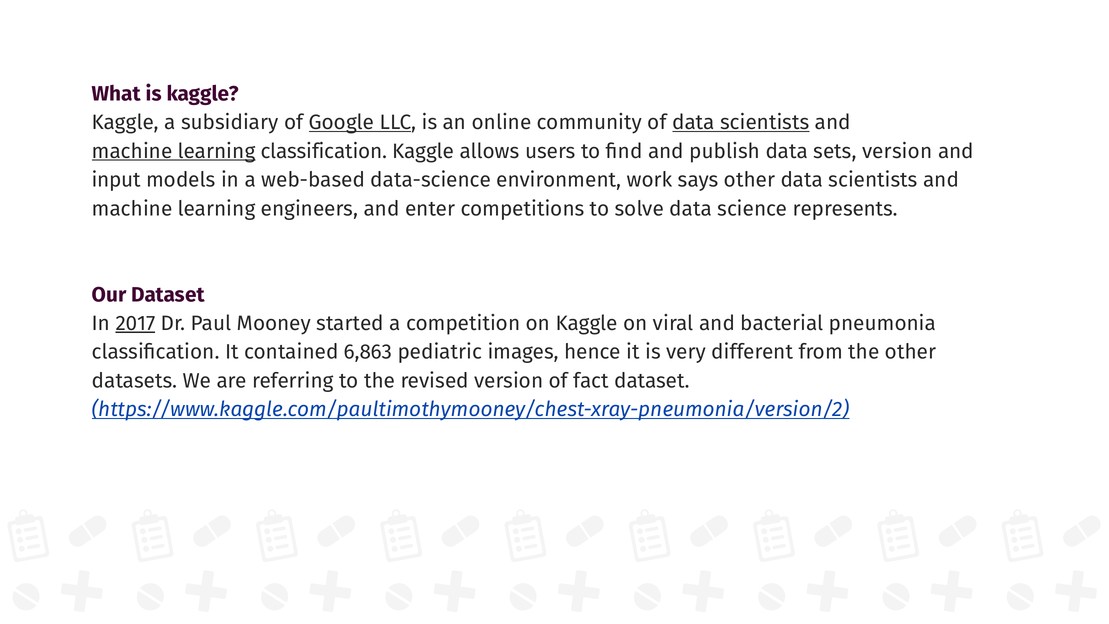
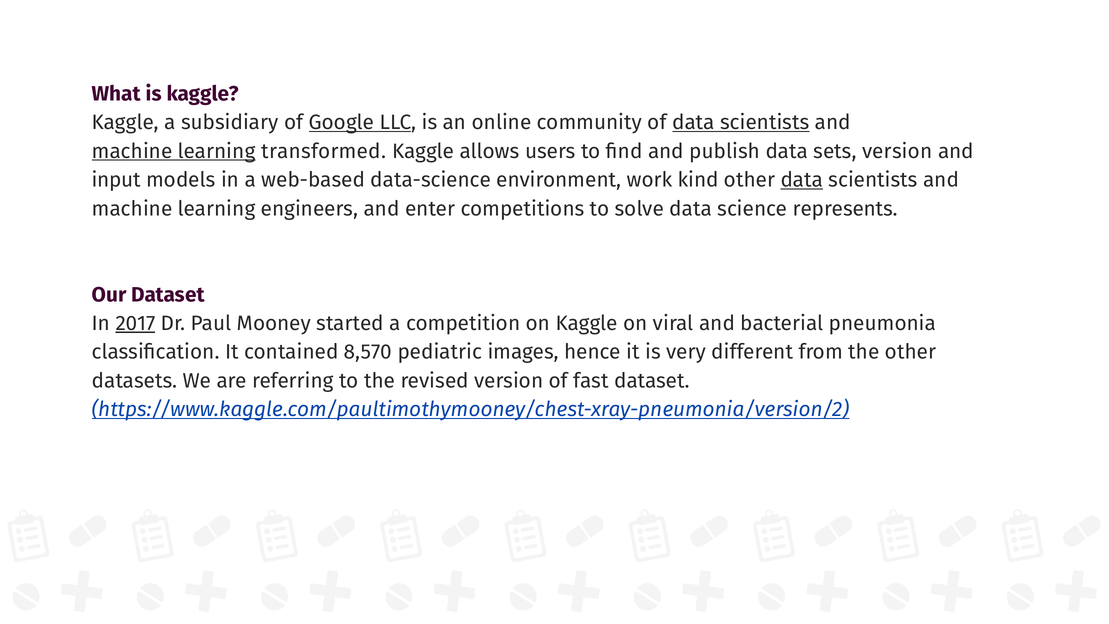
learning classification: classification -> transformed
says: says -> kind
data at (802, 180) underline: none -> present
6,863: 6,863 -> 8,570
fact: fact -> fast
